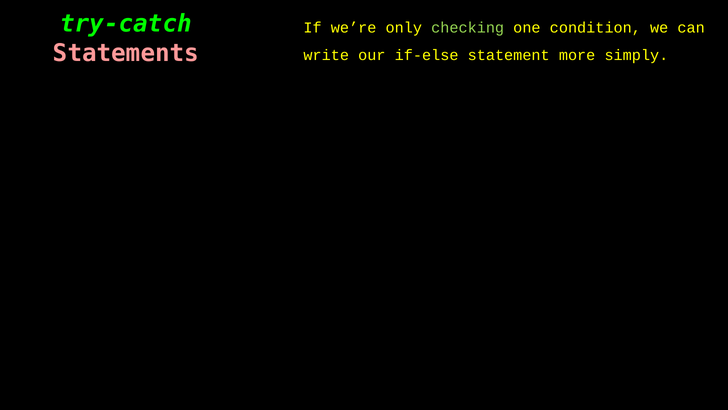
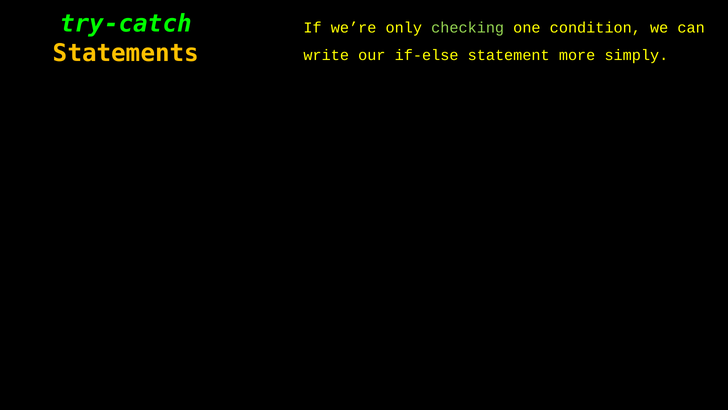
Statements colour: pink -> yellow
